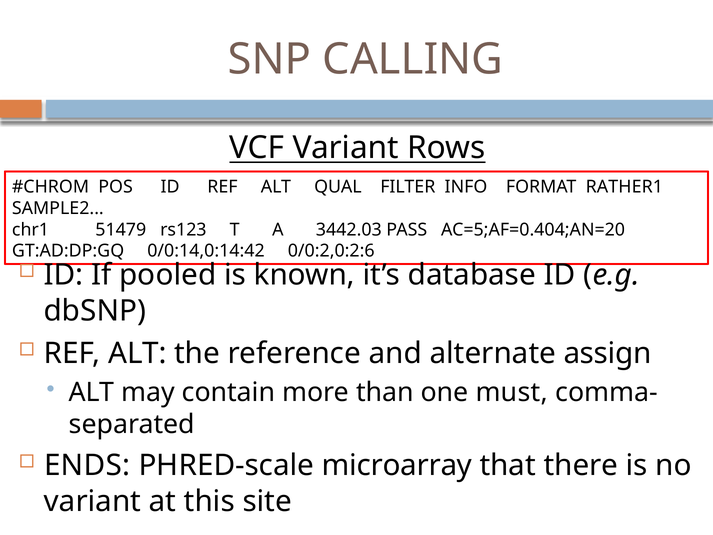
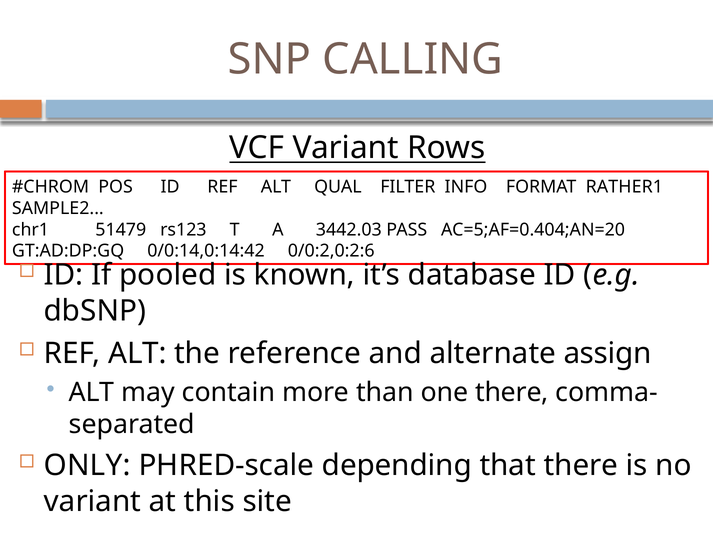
one must: must -> there
ENDS: ENDS -> ONLY
microarray: microarray -> depending
